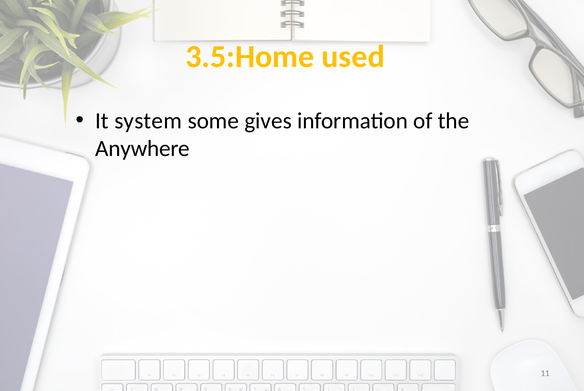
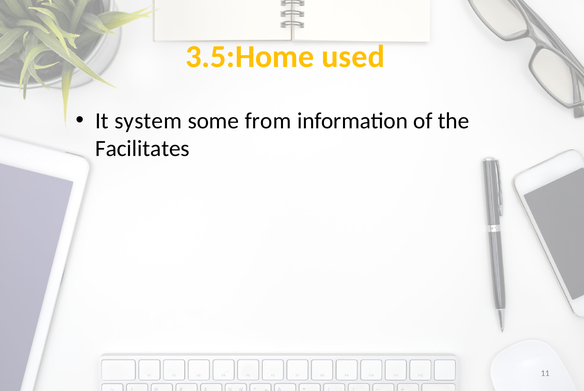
gives: gives -> from
Anywhere: Anywhere -> Facilitates
